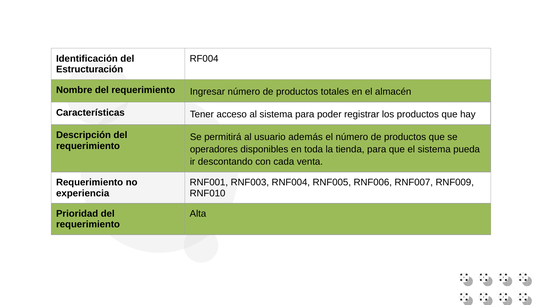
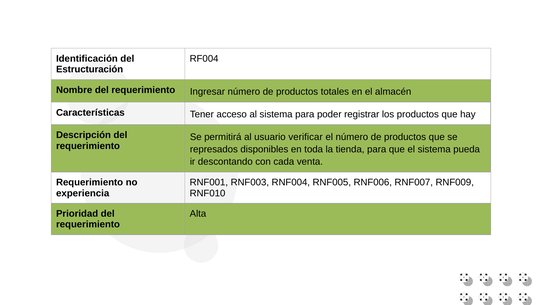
además: además -> verificar
operadores: operadores -> represados
